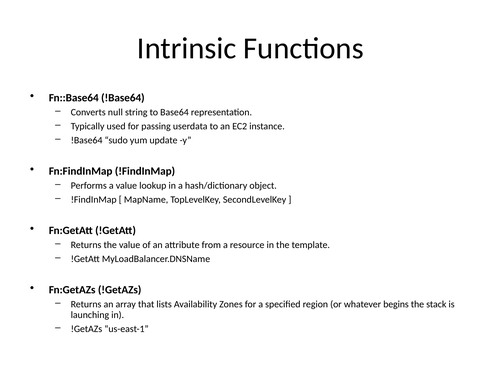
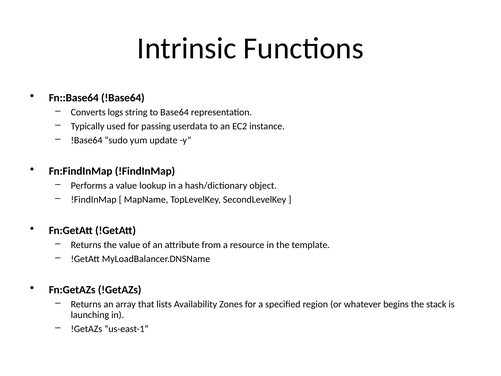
null: null -> logs
